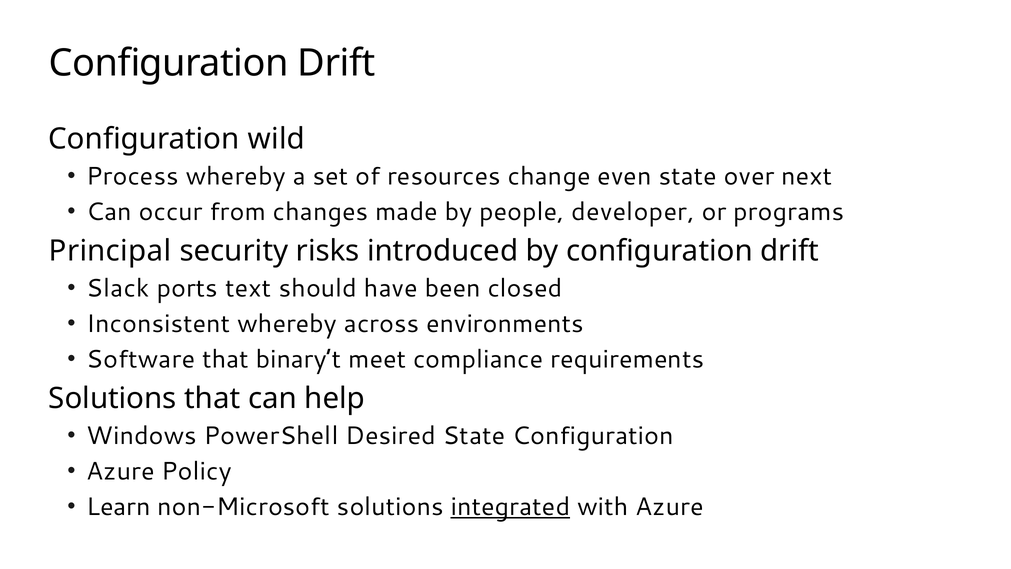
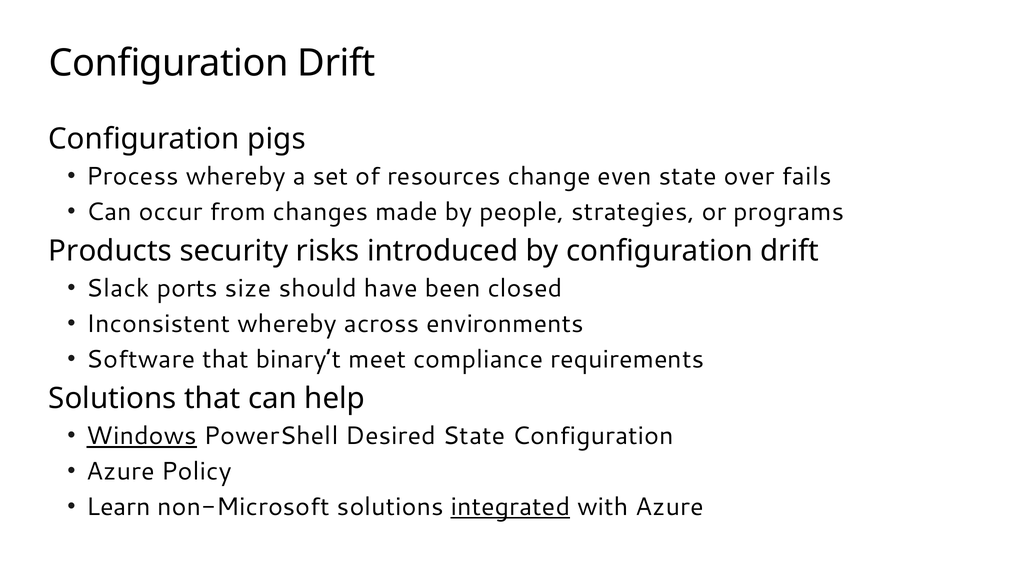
wild: wild -> pigs
next: next -> fails
developer: developer -> strategies
Principal: Principal -> Products
text: text -> size
Windows underline: none -> present
